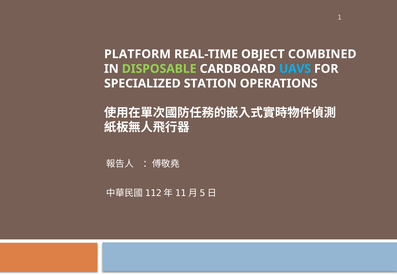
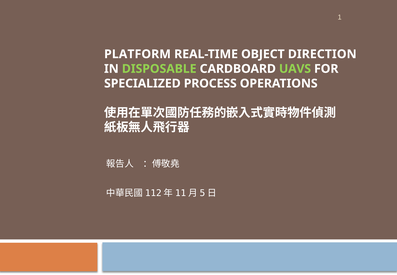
COMBINED: COMBINED -> DIRECTION
UAVS colour: light blue -> light green
STATION: STATION -> PROCESS
